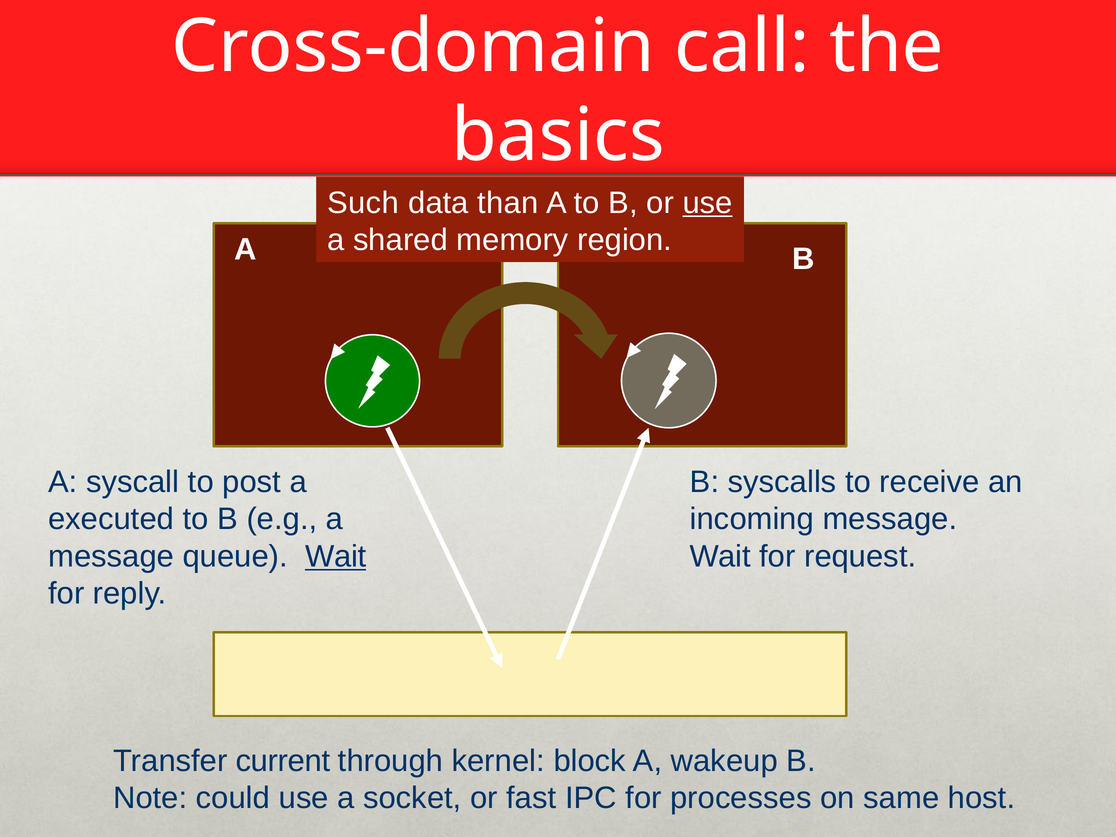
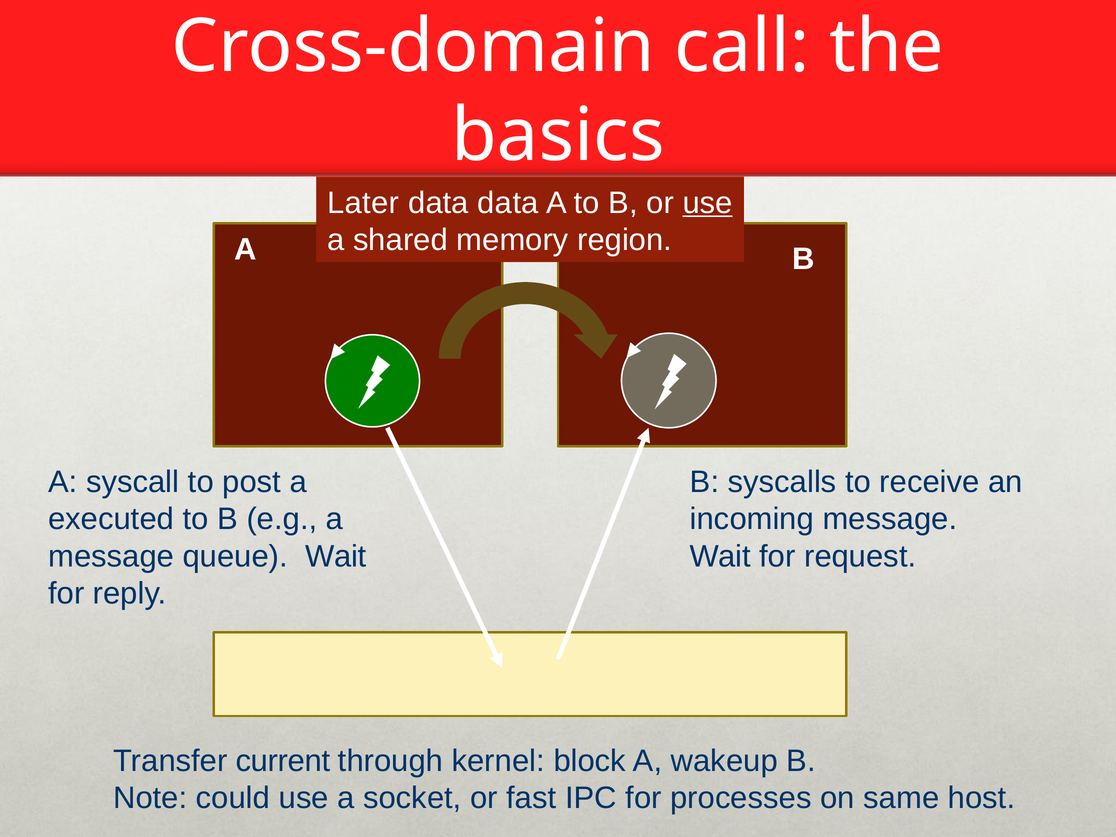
Such: Such -> Later
data than: than -> data
Wait at (336, 556) underline: present -> none
